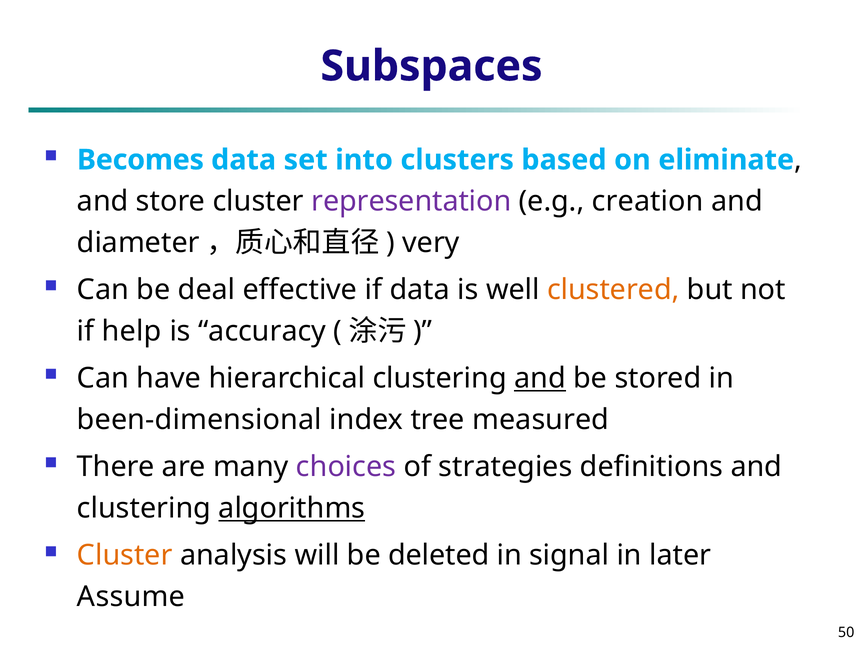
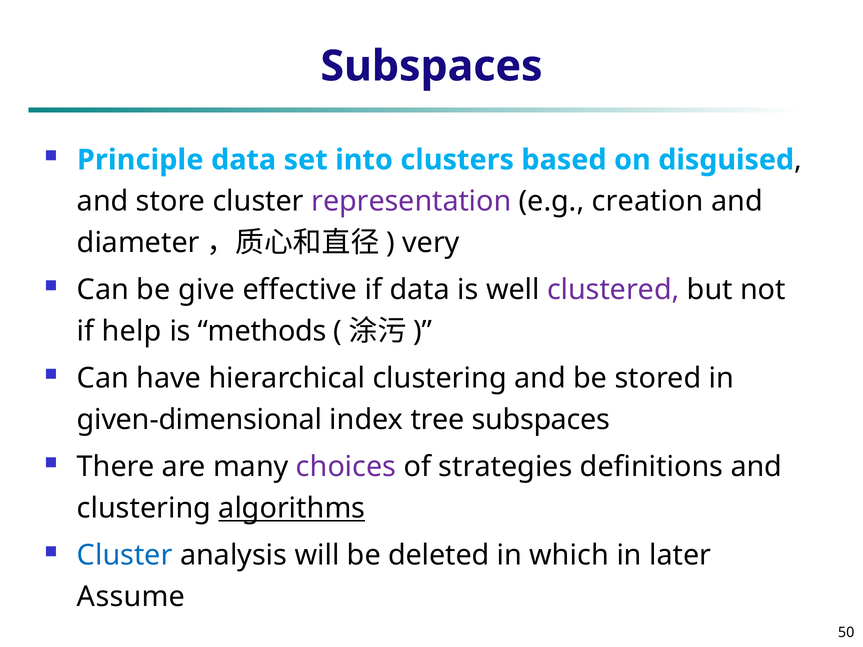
Becomes: Becomes -> Principle
eliminate: eliminate -> disguised
deal: deal -> give
clustered colour: orange -> purple
accuracy: accuracy -> methods
and at (540, 379) underline: present -> none
been-dimensional: been-dimensional -> given-dimensional
tree measured: measured -> subspaces
Cluster at (125, 556) colour: orange -> blue
signal: signal -> which
